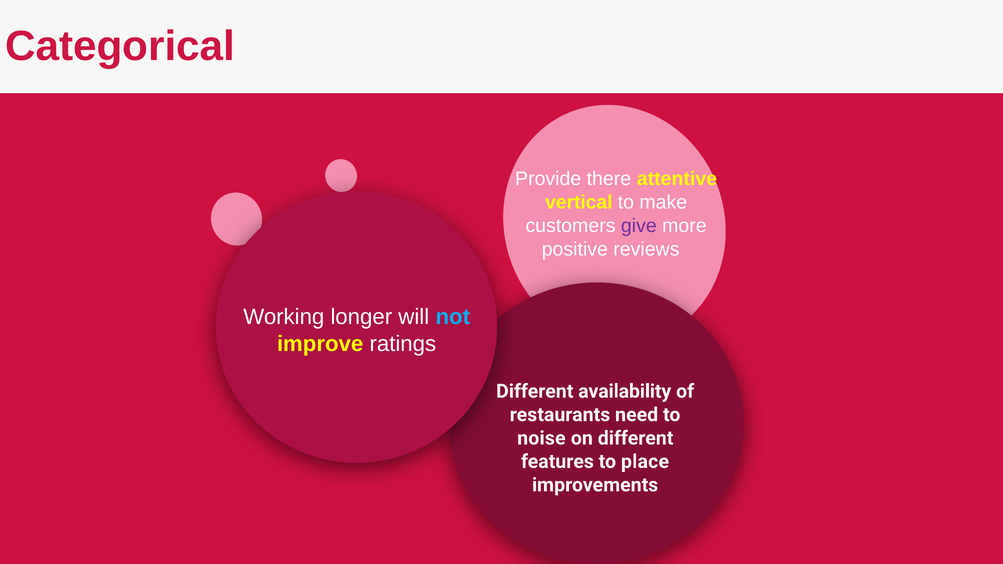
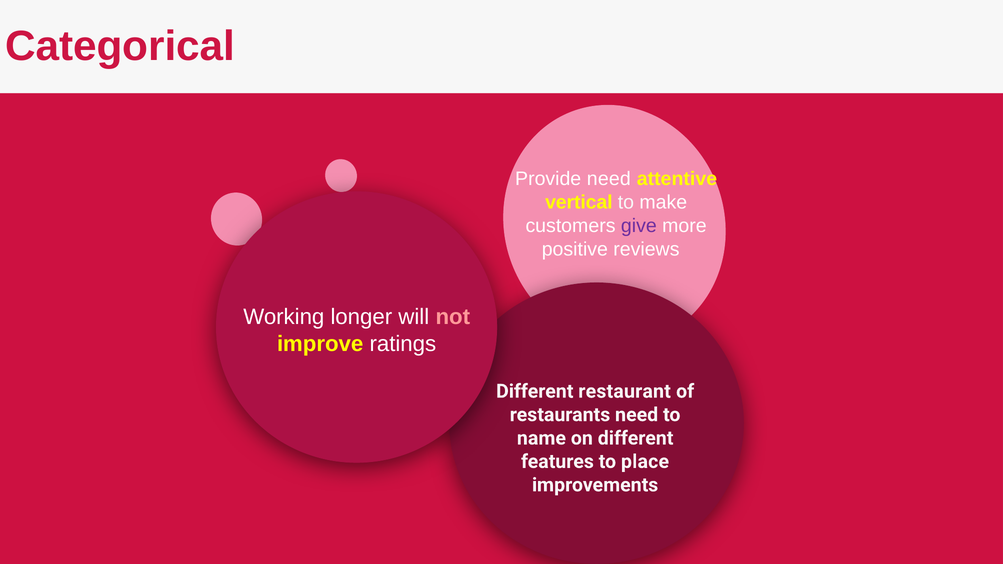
Provide there: there -> need
not colour: light blue -> pink
availability: availability -> restaurant
noise: noise -> name
